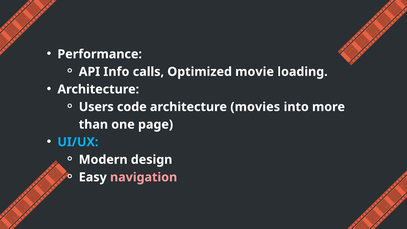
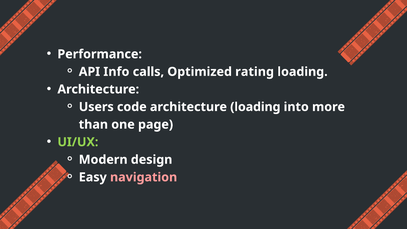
movie: movie -> rating
architecture movies: movies -> loading
UI/UX colour: light blue -> light green
